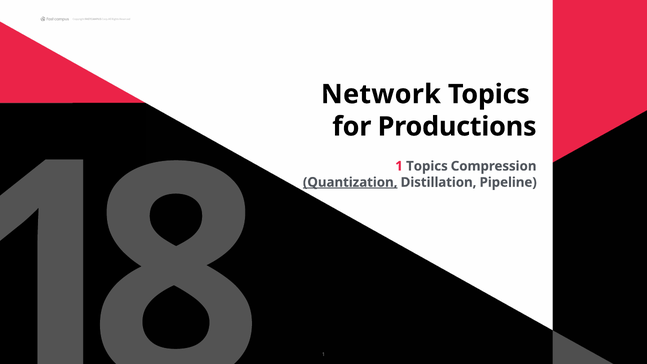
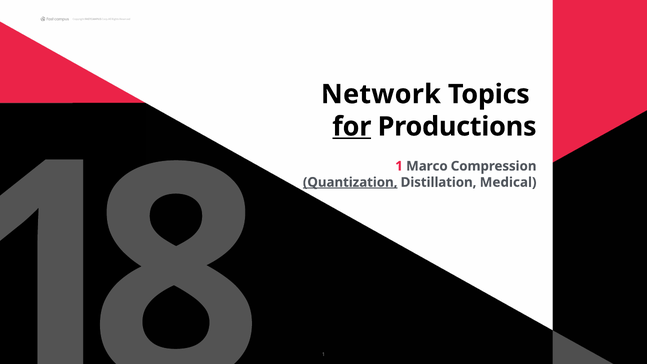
for underline: none -> present
1 Topics: Topics -> Marco
Pipeline: Pipeline -> Medical
